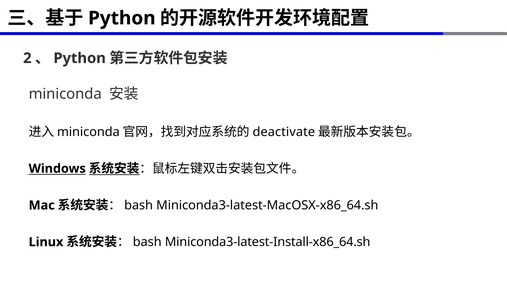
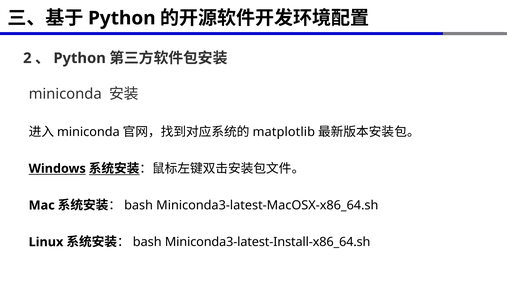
deactivate: deactivate -> matplotlib
